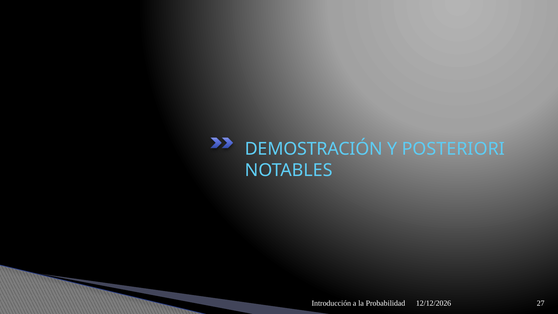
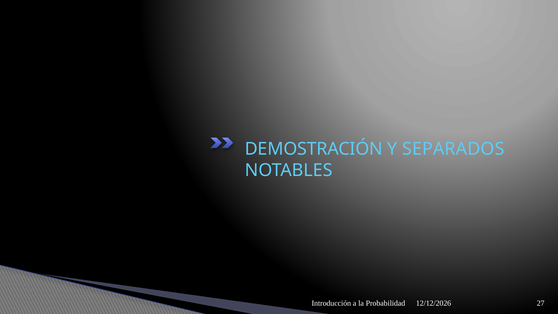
POSTERIORI: POSTERIORI -> SEPARADOS
